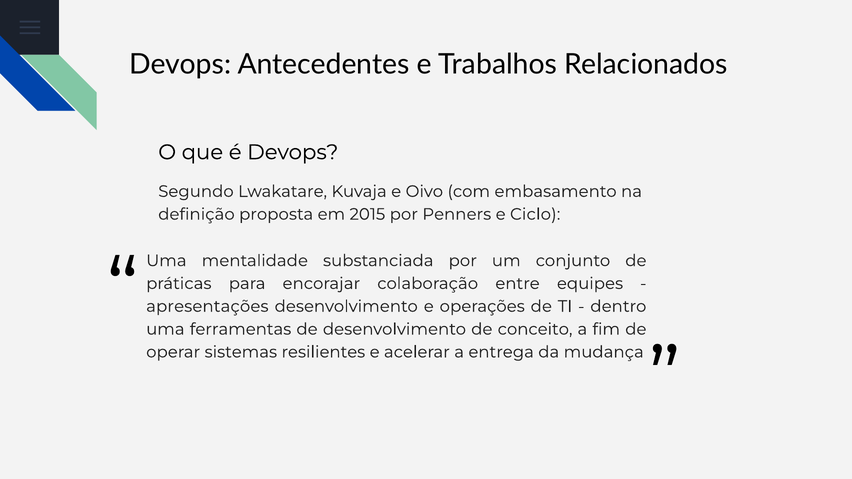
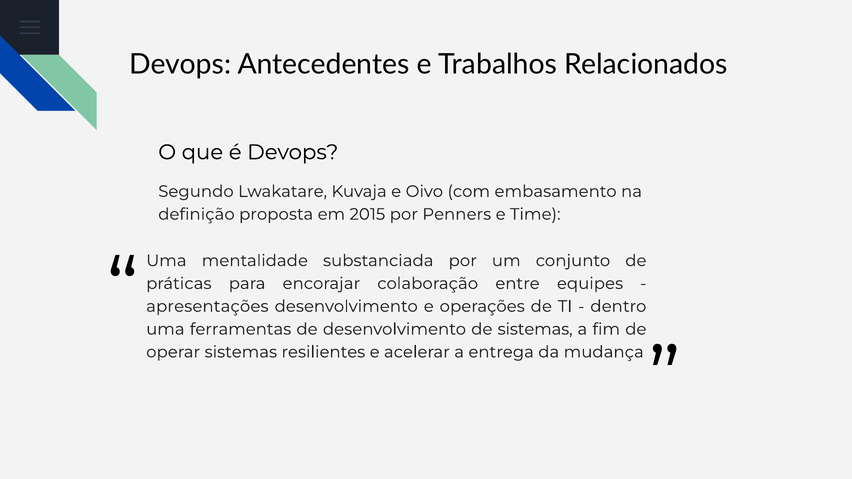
Ciclo: Ciclo -> Time
de conceito: conceito -> sistemas
